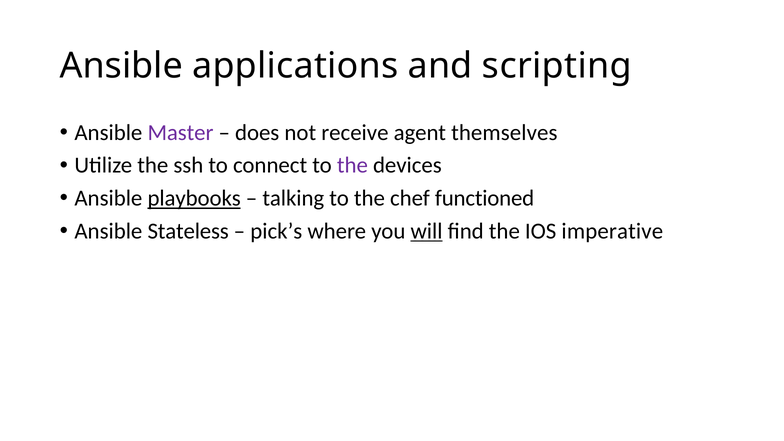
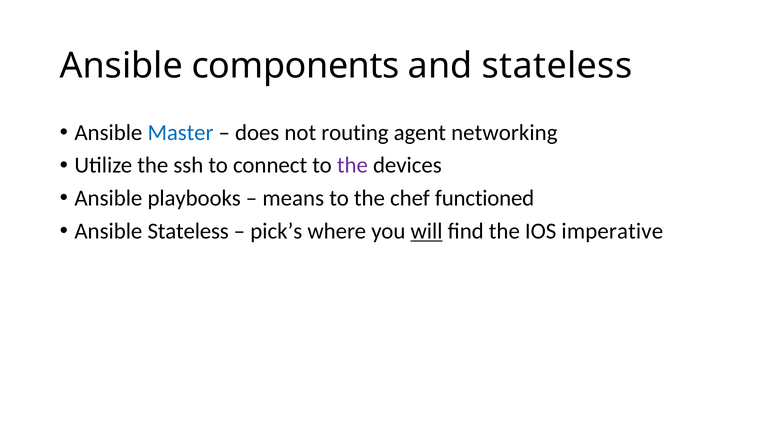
applications: applications -> components
and scripting: scripting -> stateless
Master colour: purple -> blue
receive: receive -> routing
themselves: themselves -> networking
playbooks underline: present -> none
talking: talking -> means
